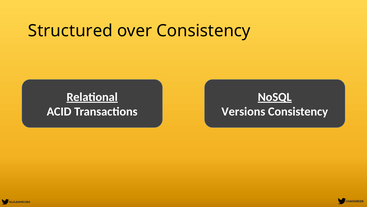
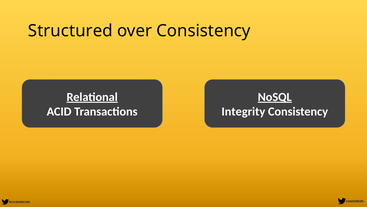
Versions: Versions -> Integrity
